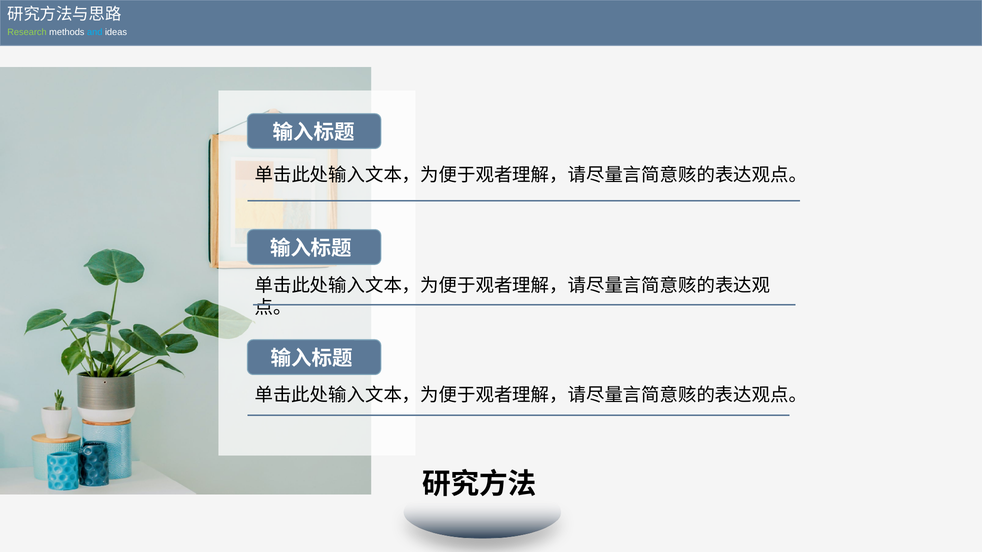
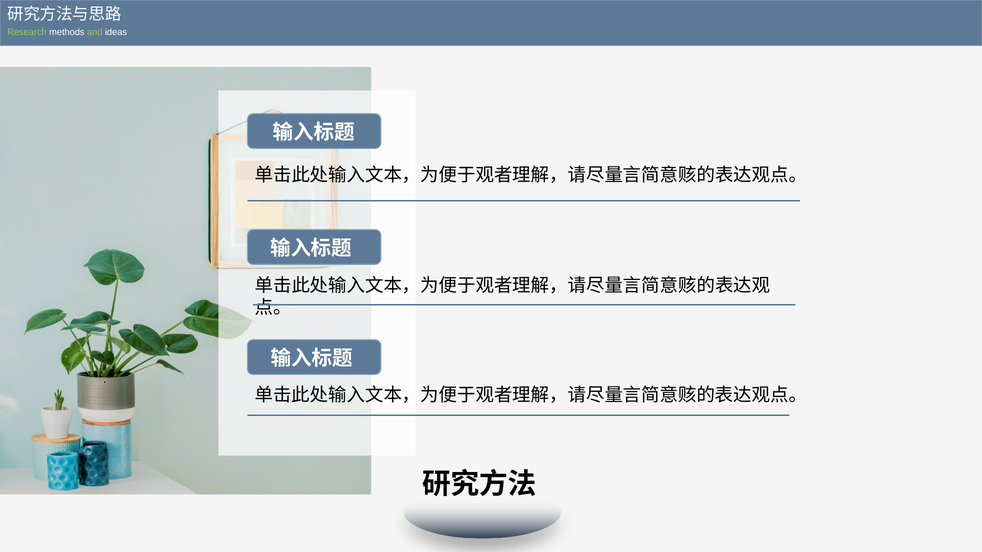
and colour: light blue -> light green
